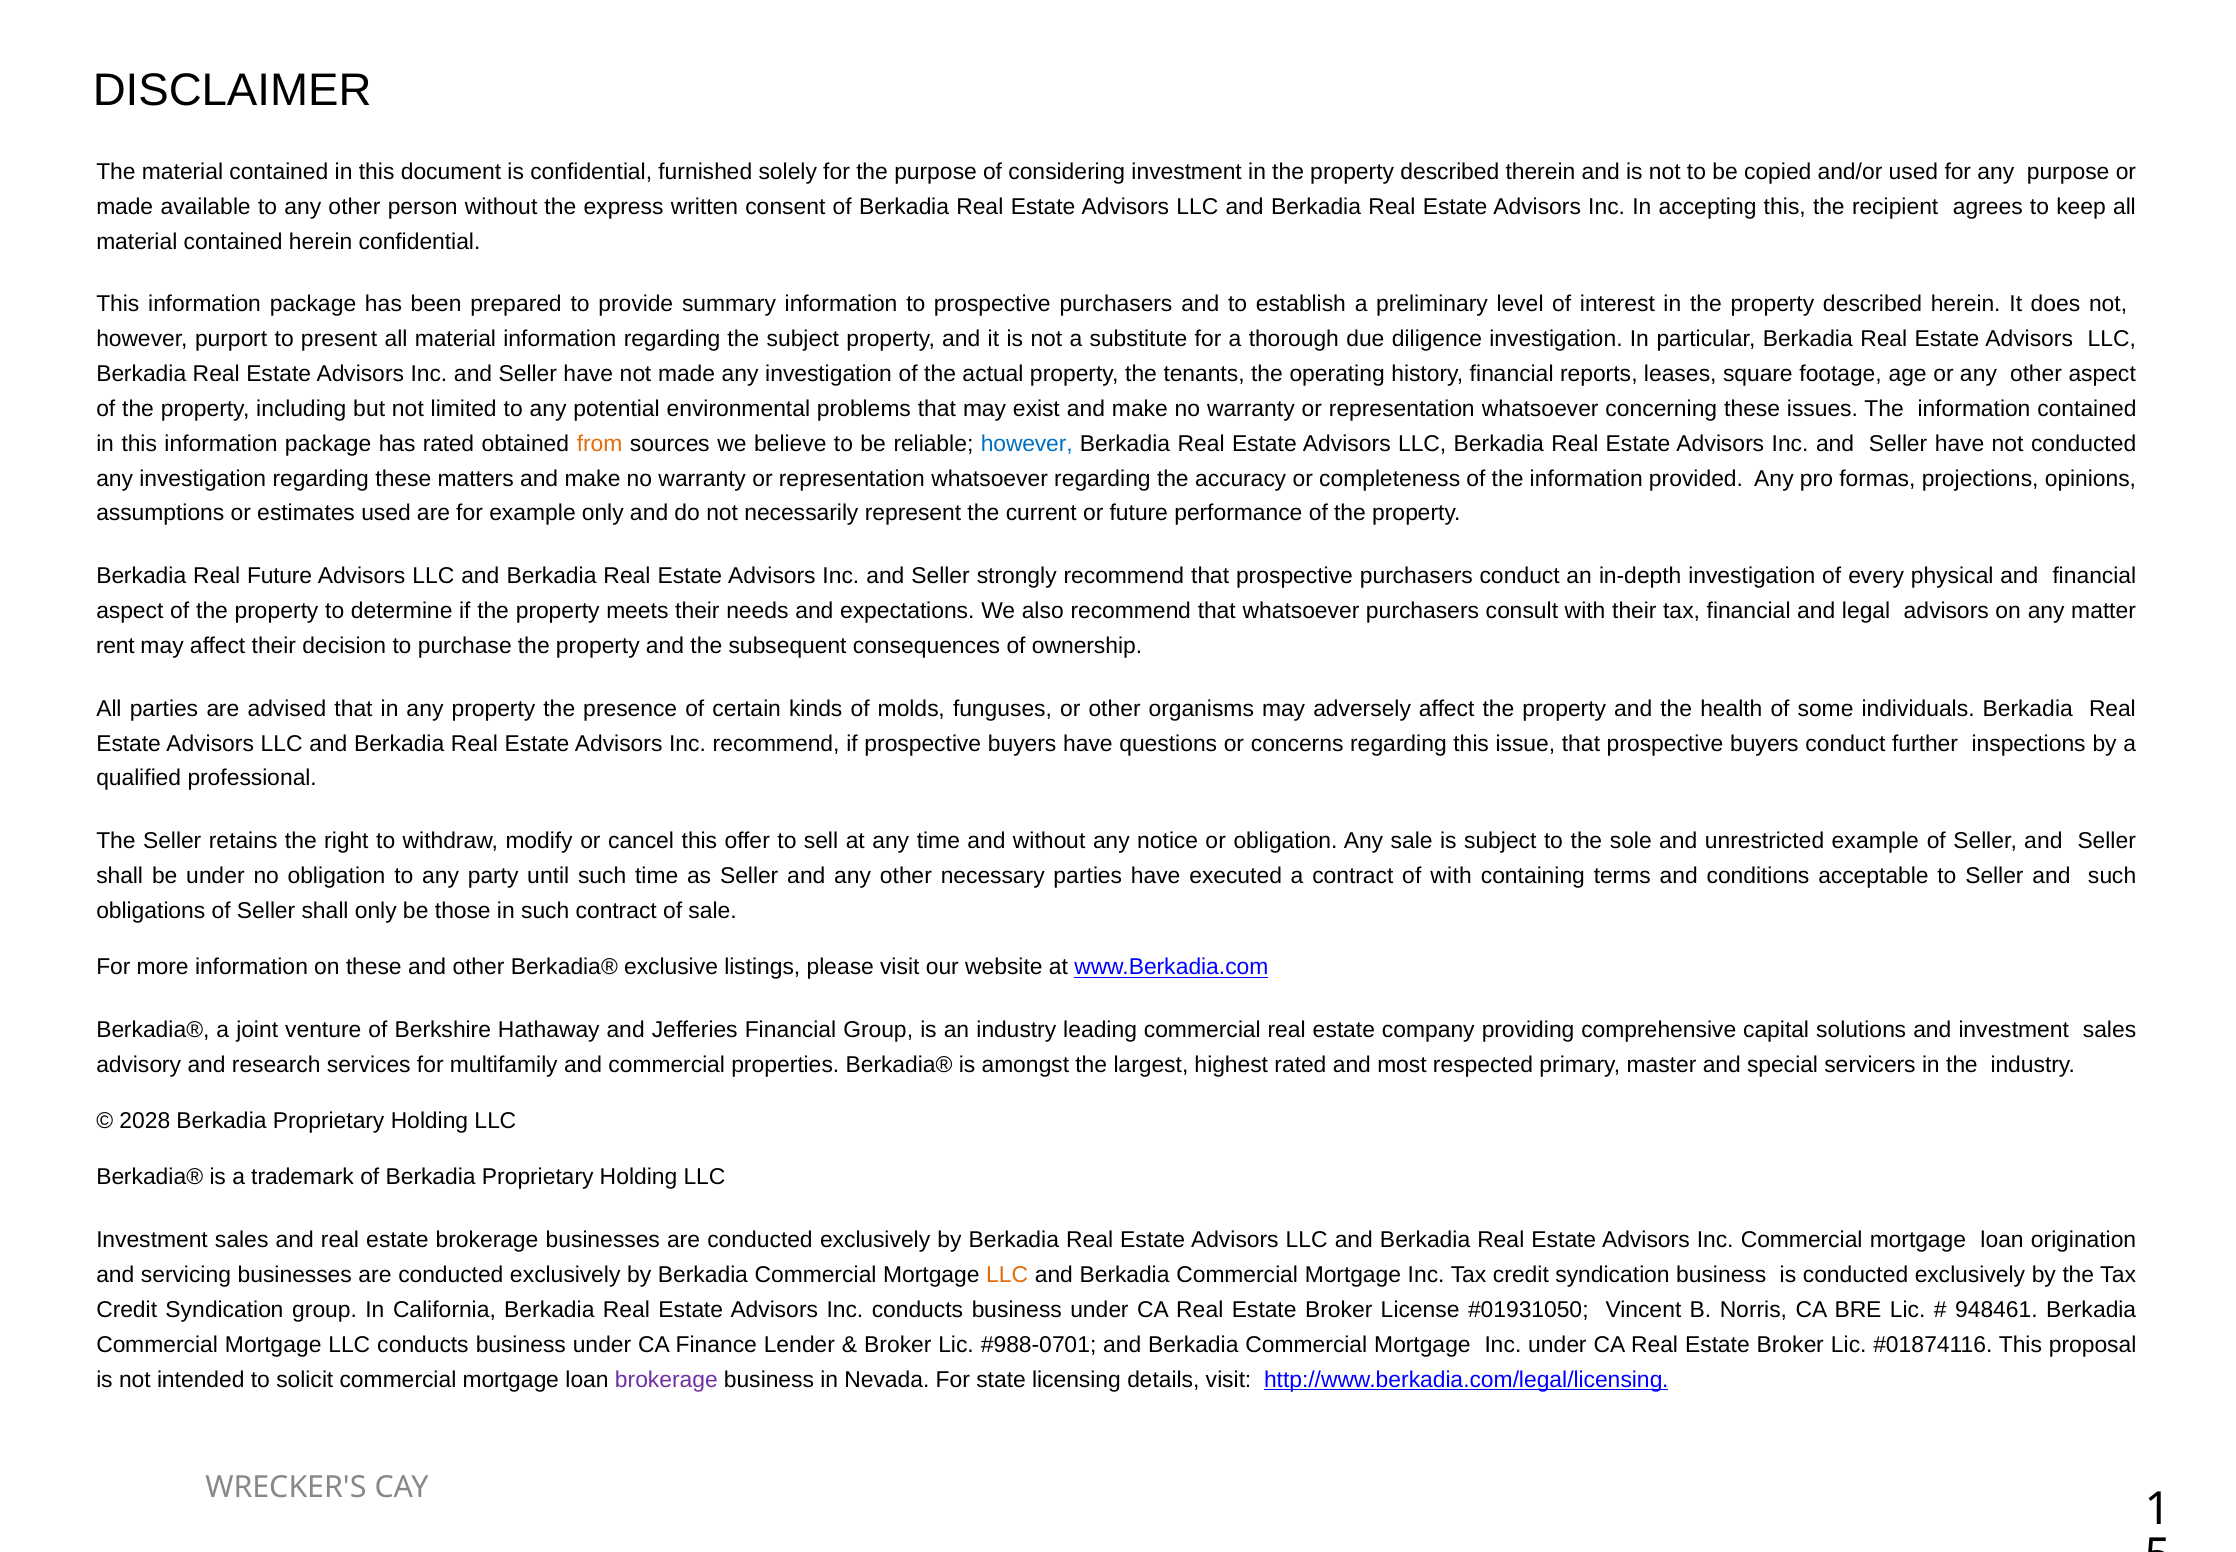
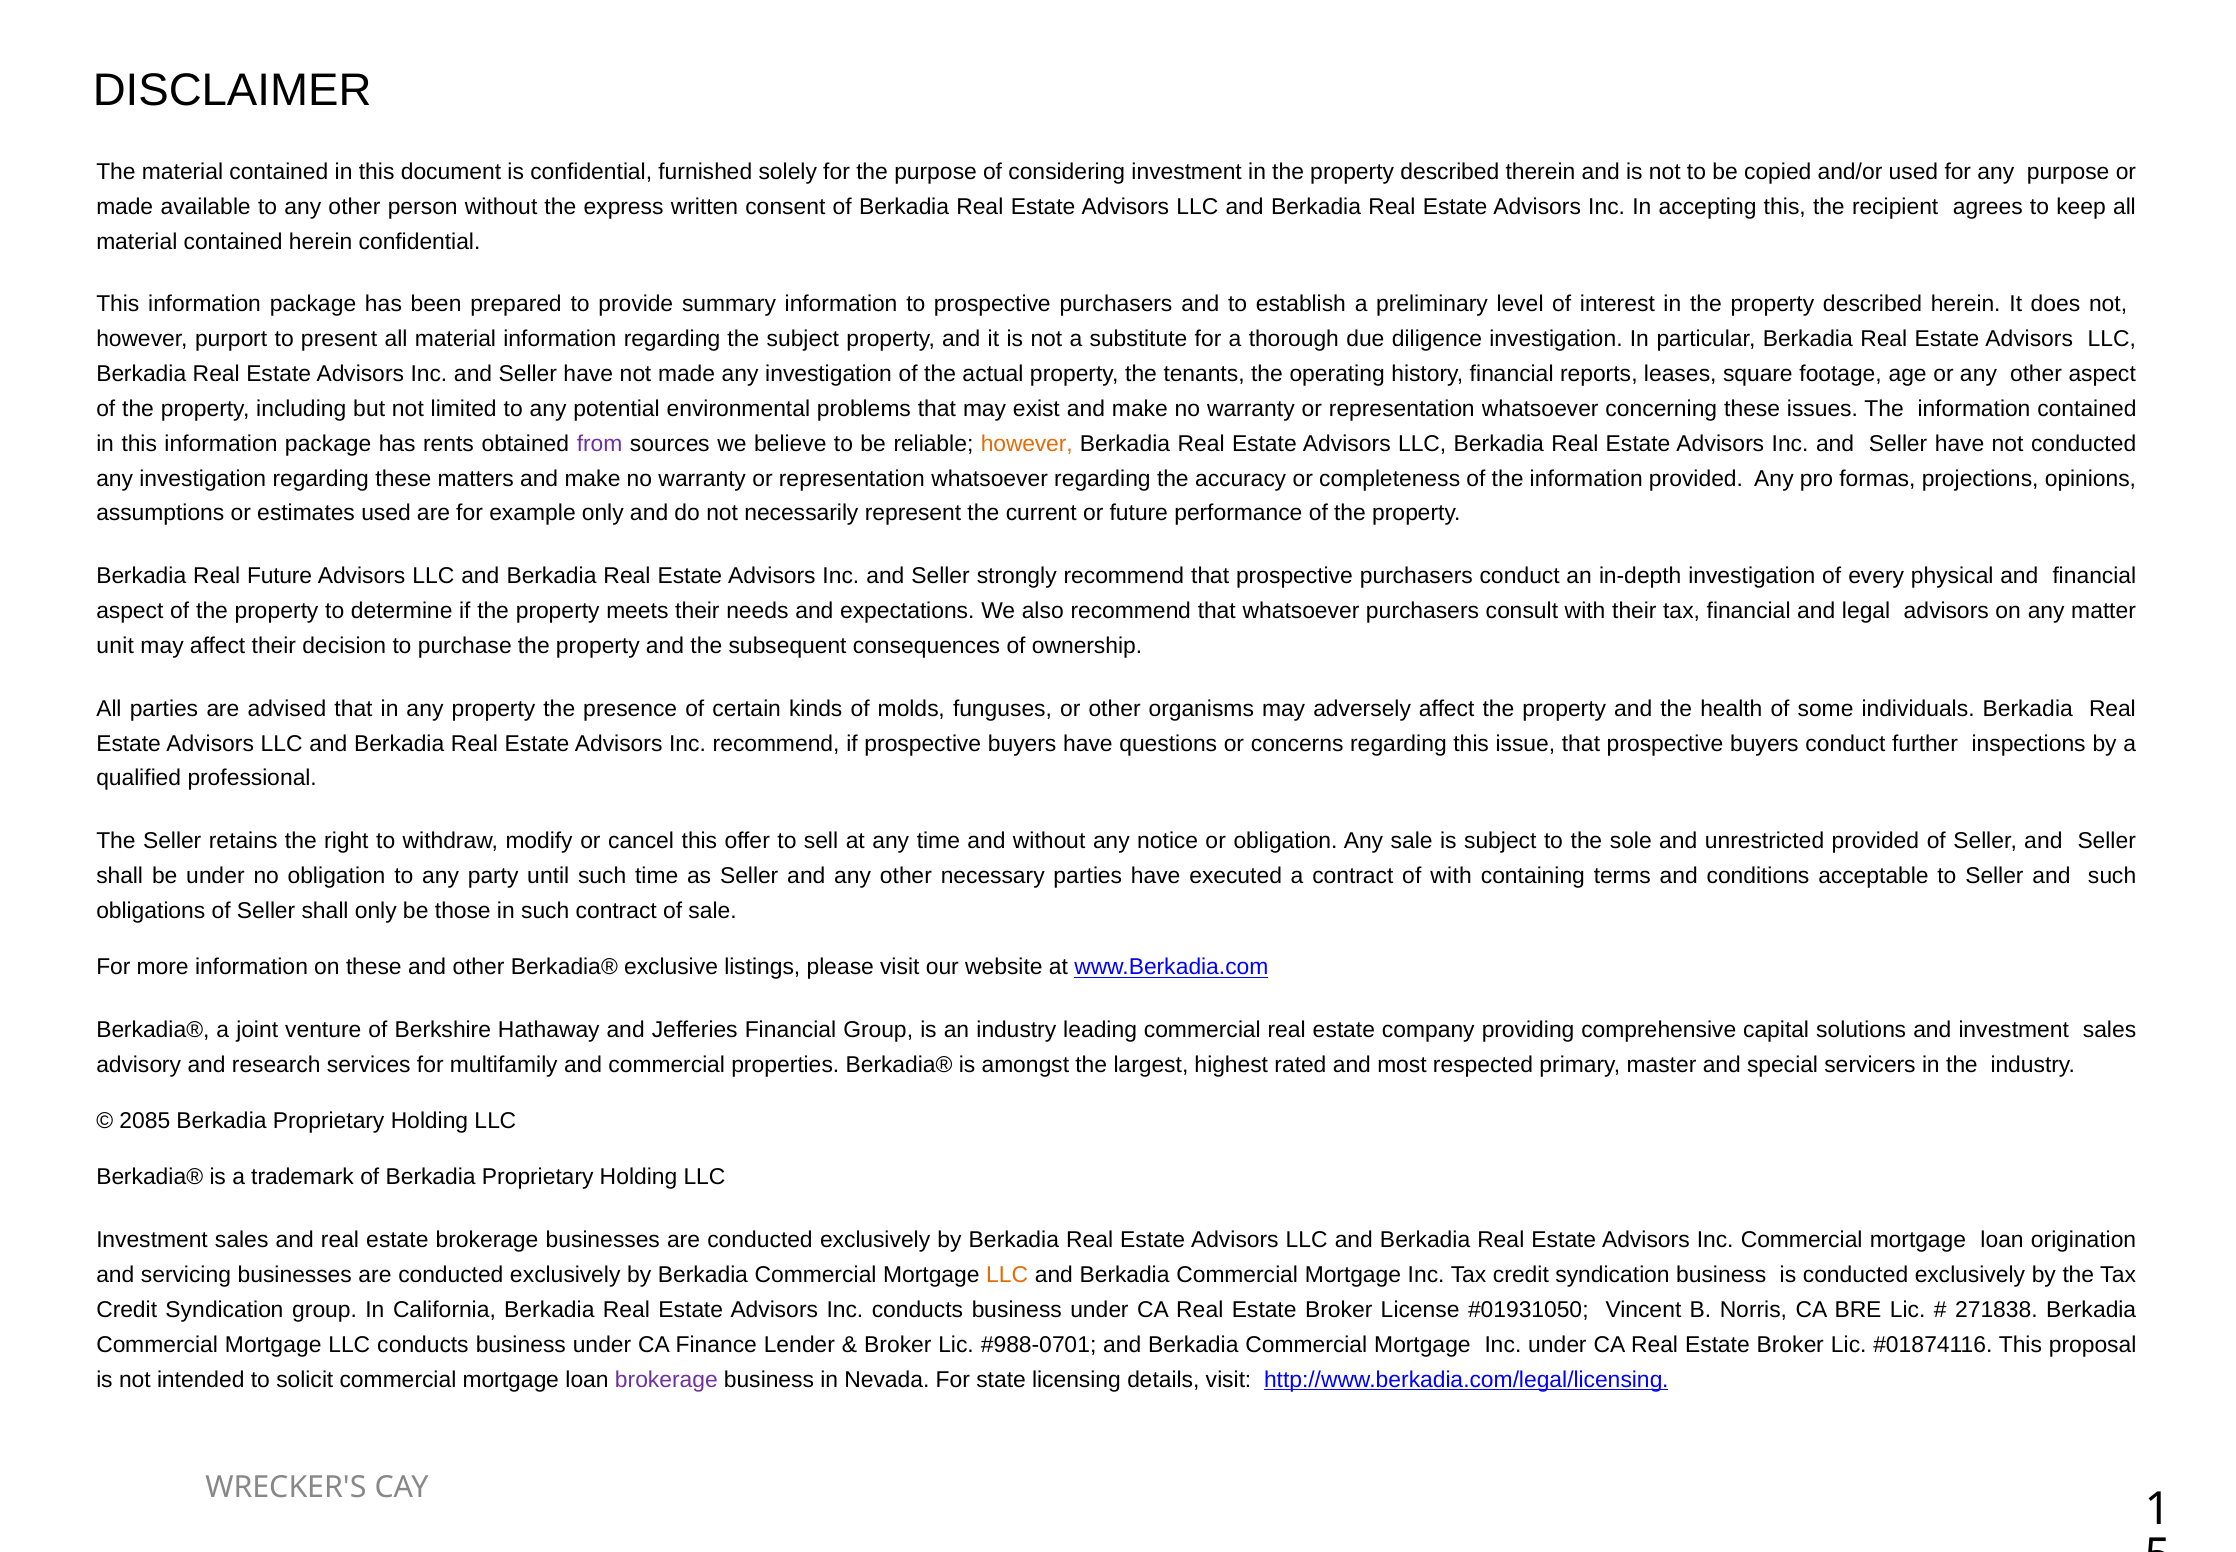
has rated: rated -> rents
from colour: orange -> purple
however at (1027, 444) colour: blue -> orange
rent: rent -> unit
unrestricted example: example -> provided
2028: 2028 -> 2085
948461: 948461 -> 271838
